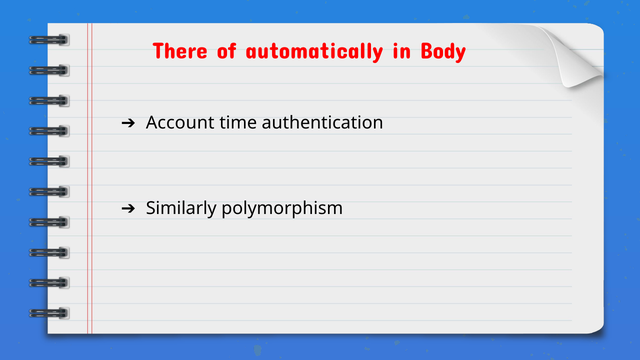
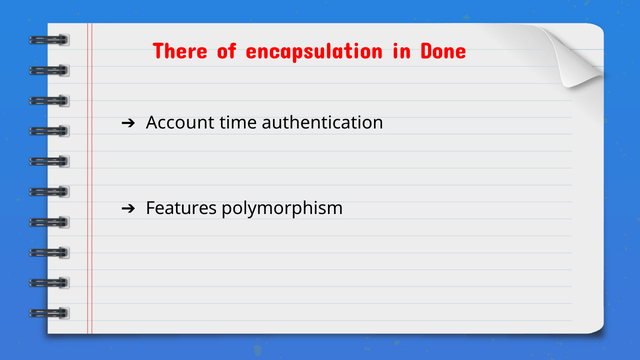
automatically: automatically -> encapsulation
Body: Body -> Done
Similarly: Similarly -> Features
